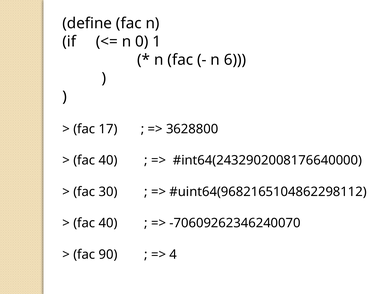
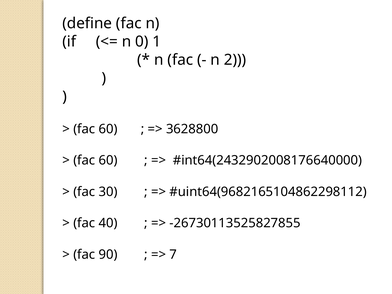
6: 6 -> 2
17 at (108, 129): 17 -> 60
40 at (108, 160): 40 -> 60
-70609262346240070: -70609262346240070 -> -26730113525827855
4: 4 -> 7
